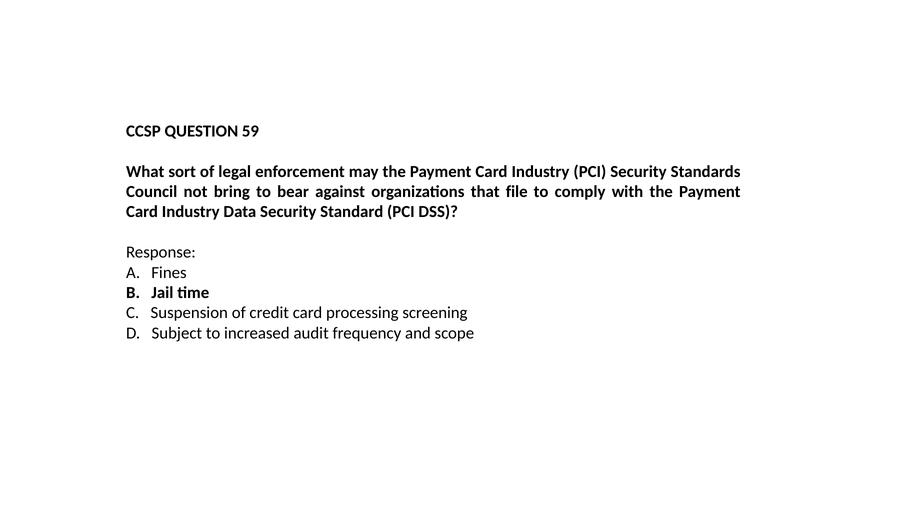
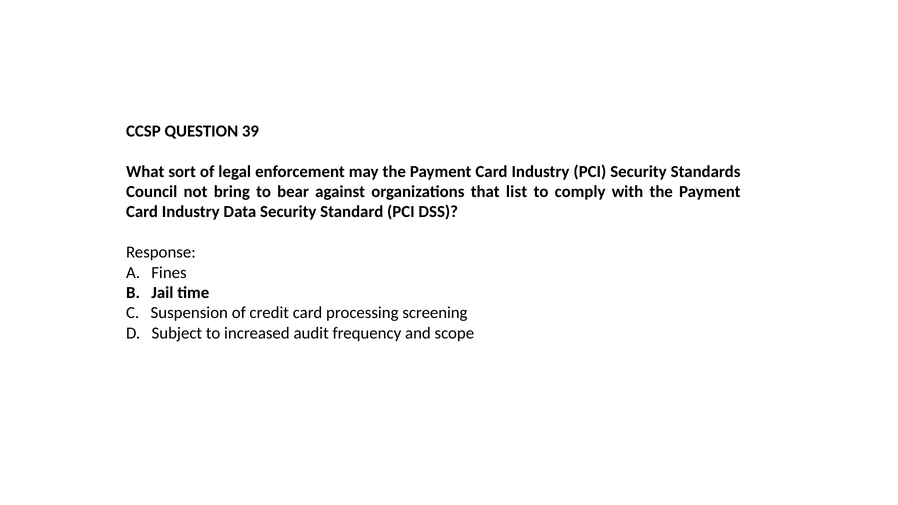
59: 59 -> 39
file: file -> list
